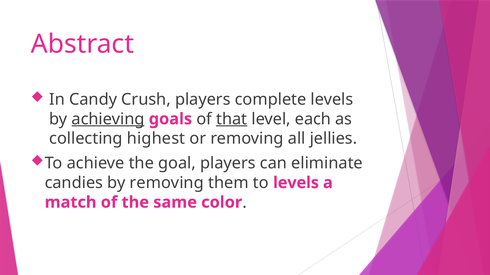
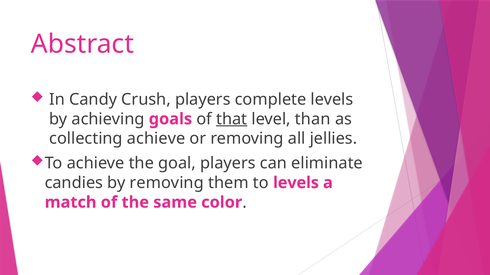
achieving underline: present -> none
each: each -> than
collecting highest: highest -> achieve
